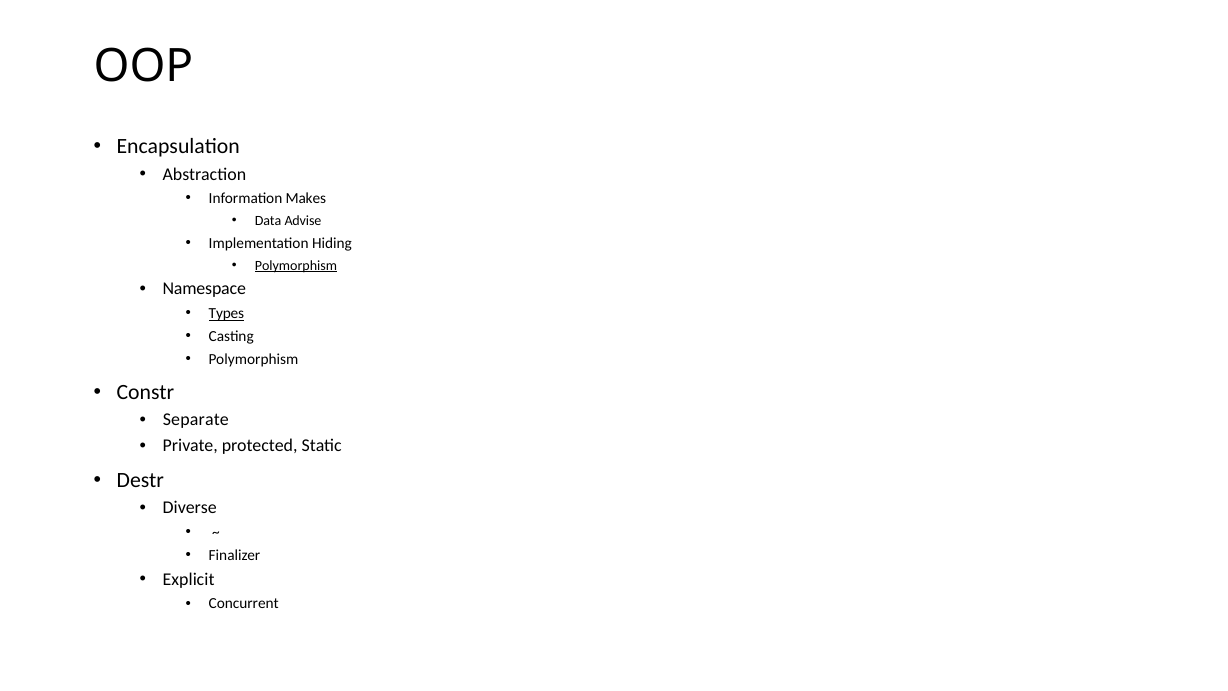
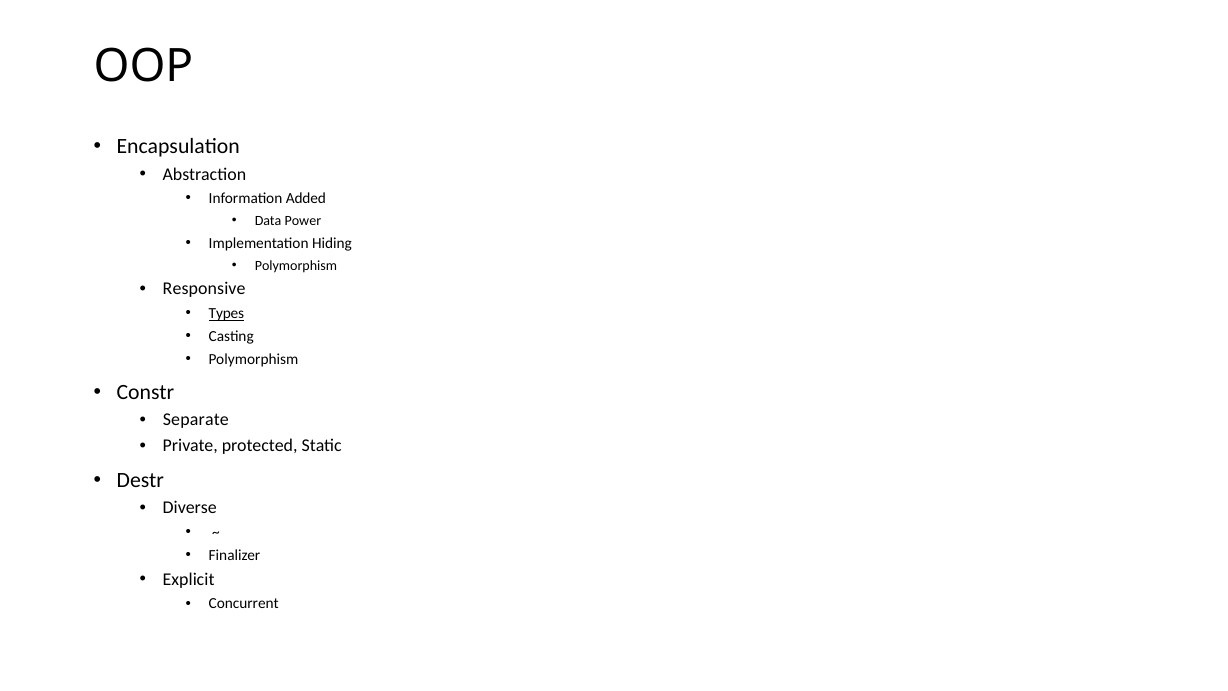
Makes: Makes -> Added
Advise: Advise -> Power
Polymorphism at (296, 265) underline: present -> none
Namespace: Namespace -> Responsive
